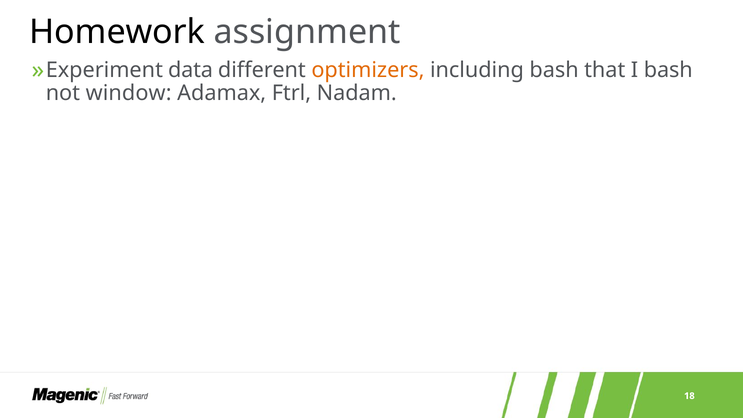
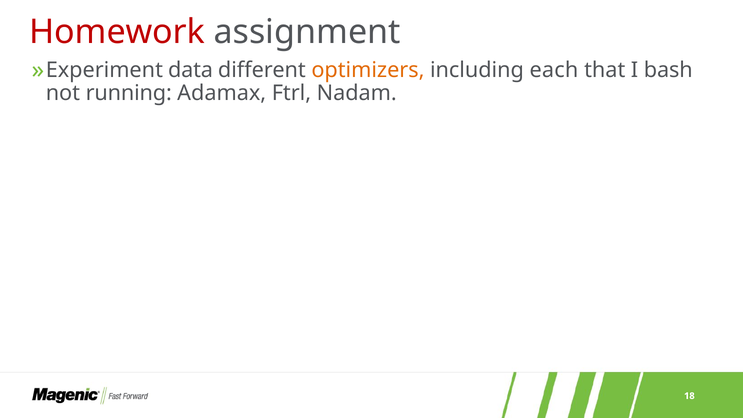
Homework colour: black -> red
including bash: bash -> each
window: window -> running
